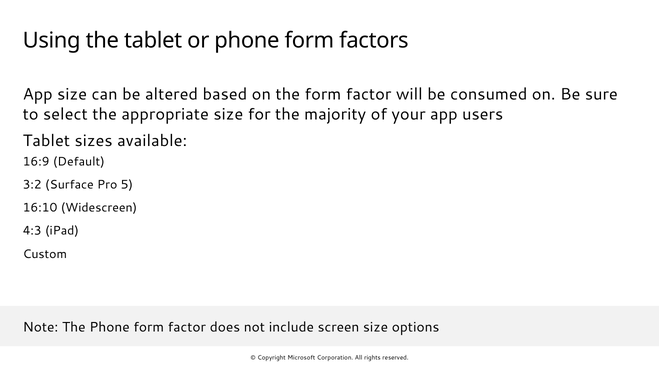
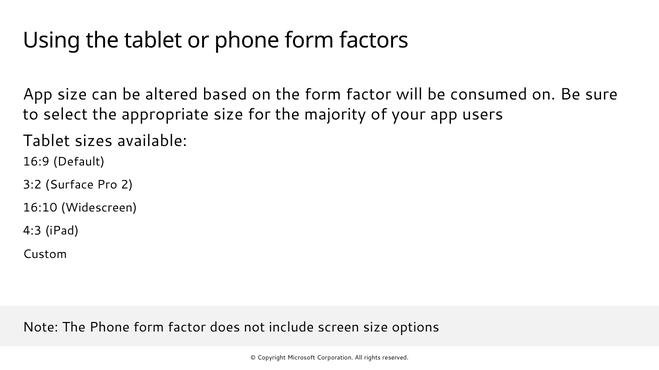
5: 5 -> 2
